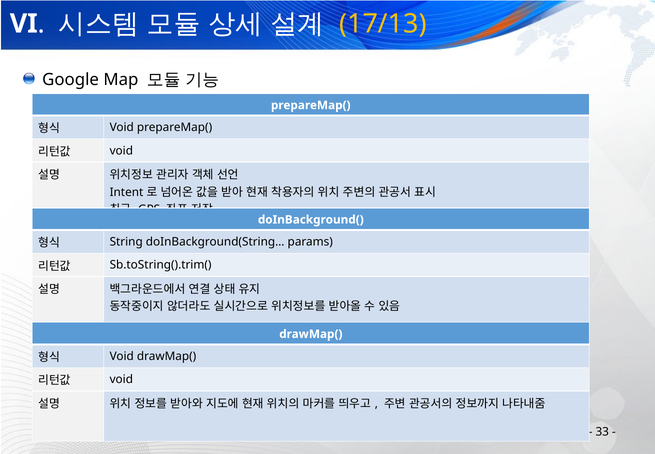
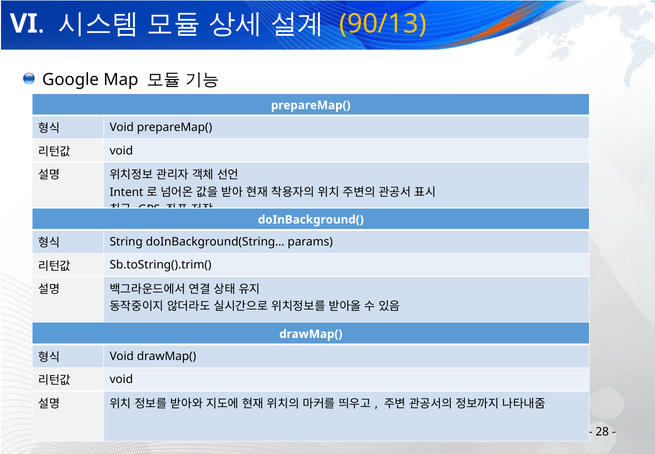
17/13: 17/13 -> 90/13
33: 33 -> 28
